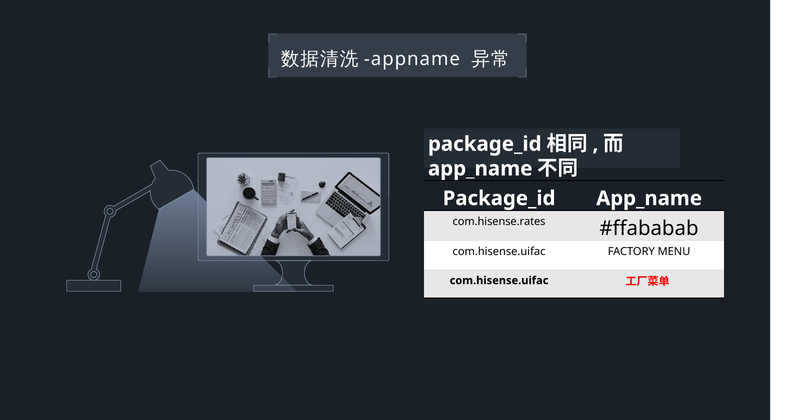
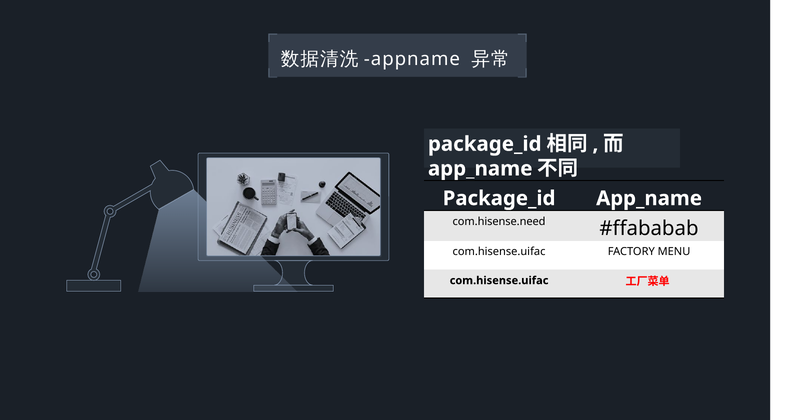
com.hisense.rates: com.hisense.rates -> com.hisense.need
